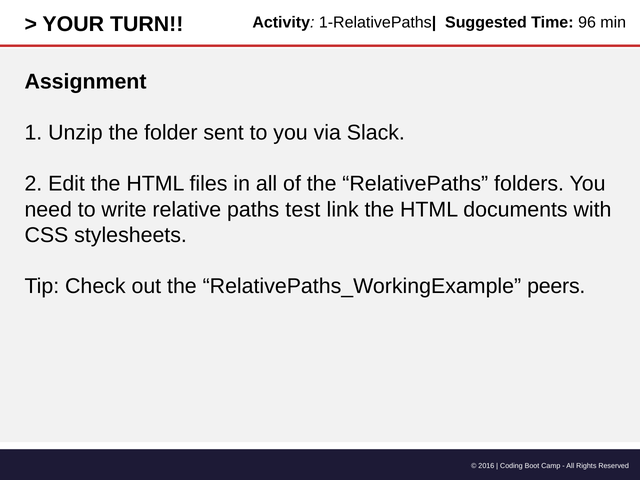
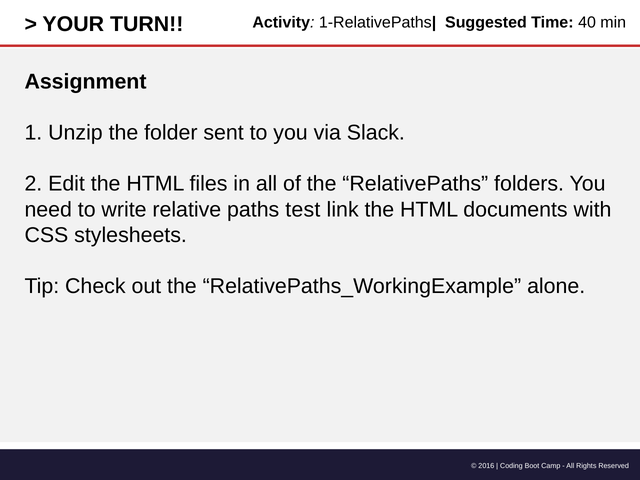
96: 96 -> 40
peers: peers -> alone
